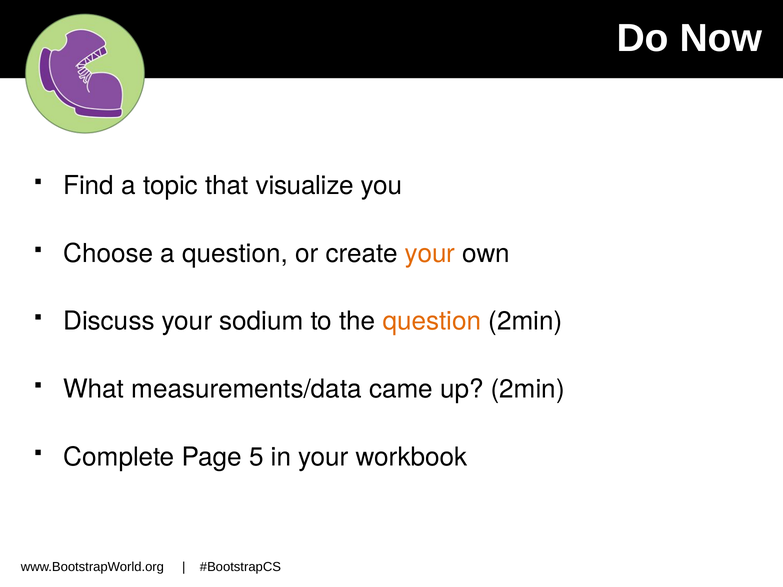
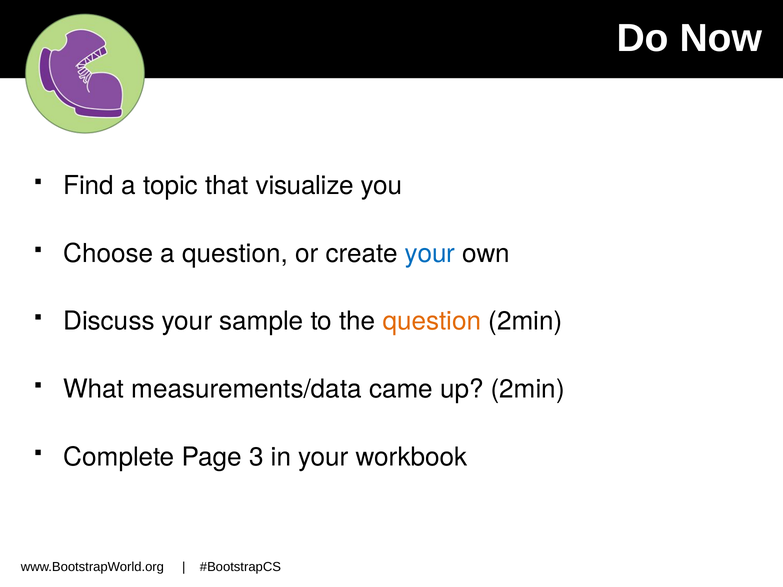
your at (430, 254) colour: orange -> blue
sodium: sodium -> sample
5: 5 -> 3
